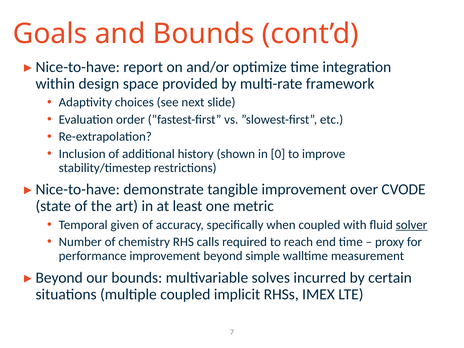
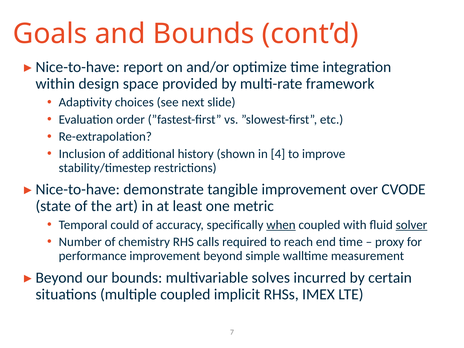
0: 0 -> 4
given: given -> could
when underline: none -> present
